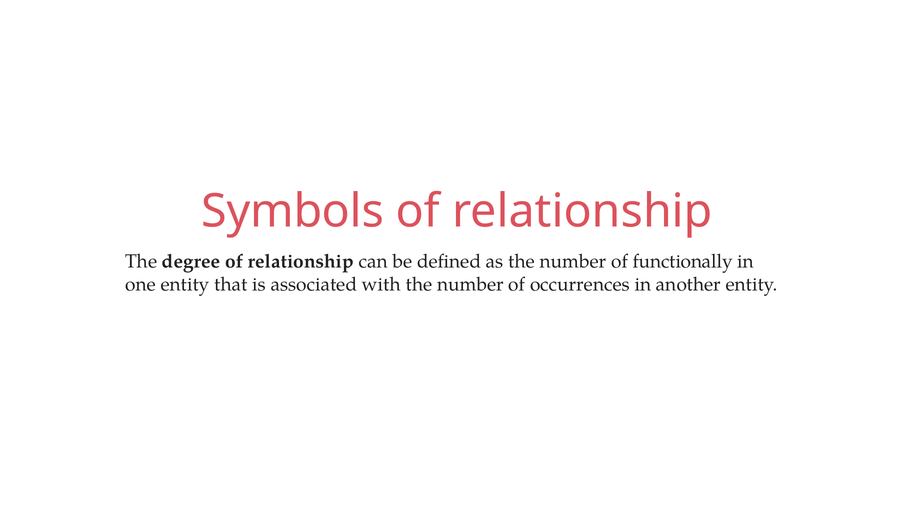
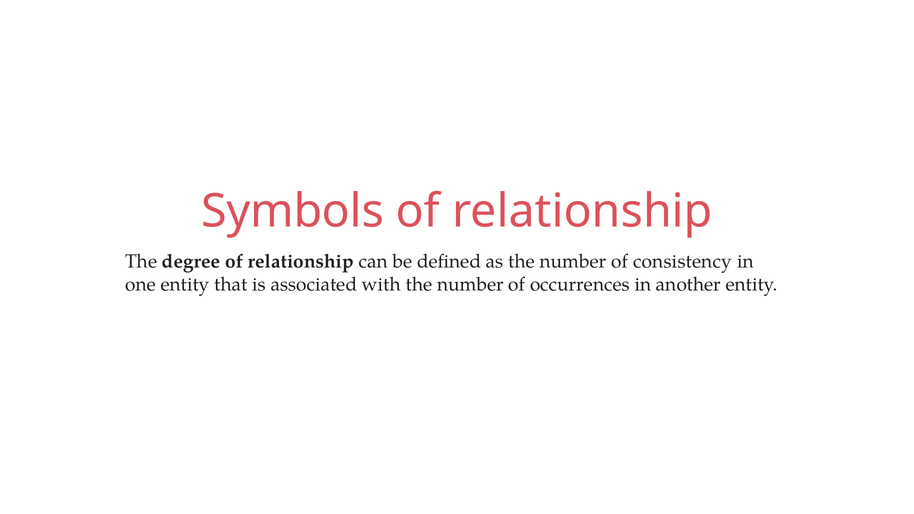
functionally: functionally -> consistency
